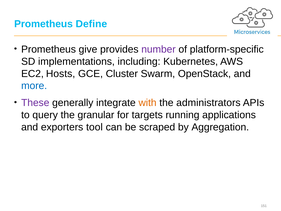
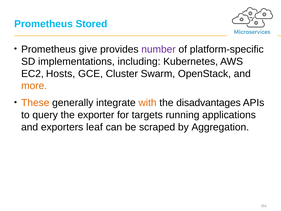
Define: Define -> Stored
more colour: blue -> orange
These colour: purple -> orange
administrators: administrators -> disadvantages
granular: granular -> exporter
tool: tool -> leaf
